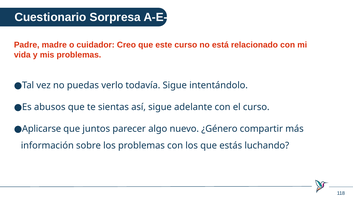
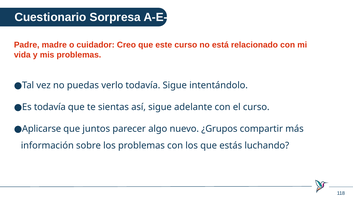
Es abusos: abusos -> todavía
¿Género: ¿Género -> ¿Grupos
